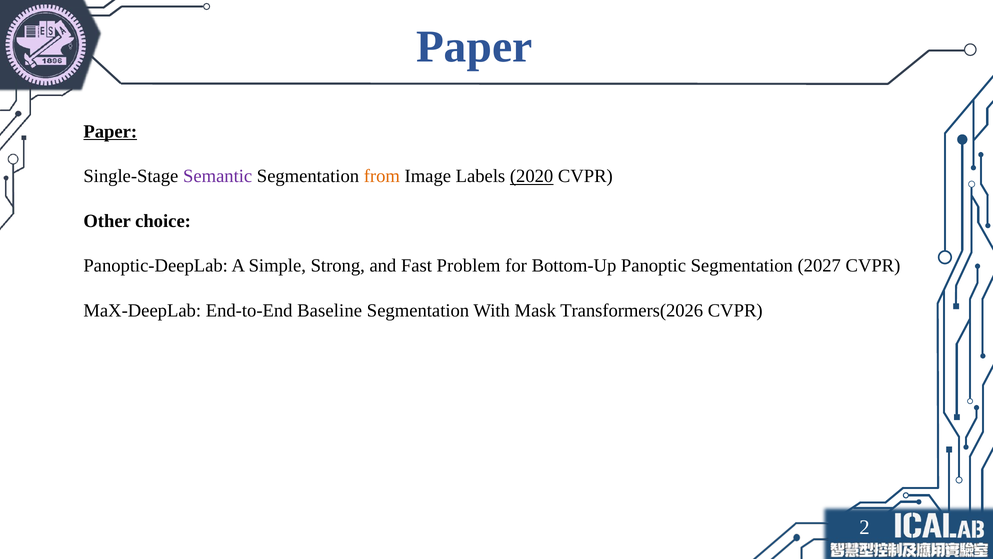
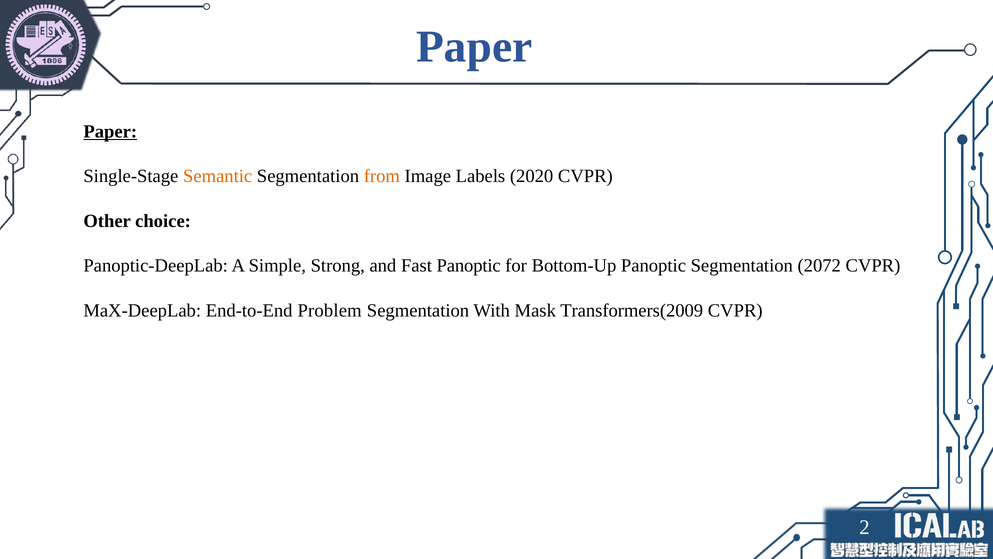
Semantic colour: purple -> orange
2020 underline: present -> none
Fast Problem: Problem -> Panoptic
2027: 2027 -> 2072
Baseline: Baseline -> Problem
Transformers(2026: Transformers(2026 -> Transformers(2009
